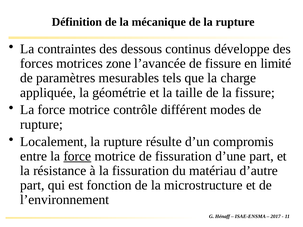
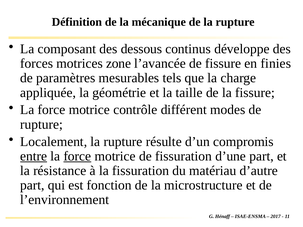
contraintes: contraintes -> composant
limité: limité -> finies
entre underline: none -> present
